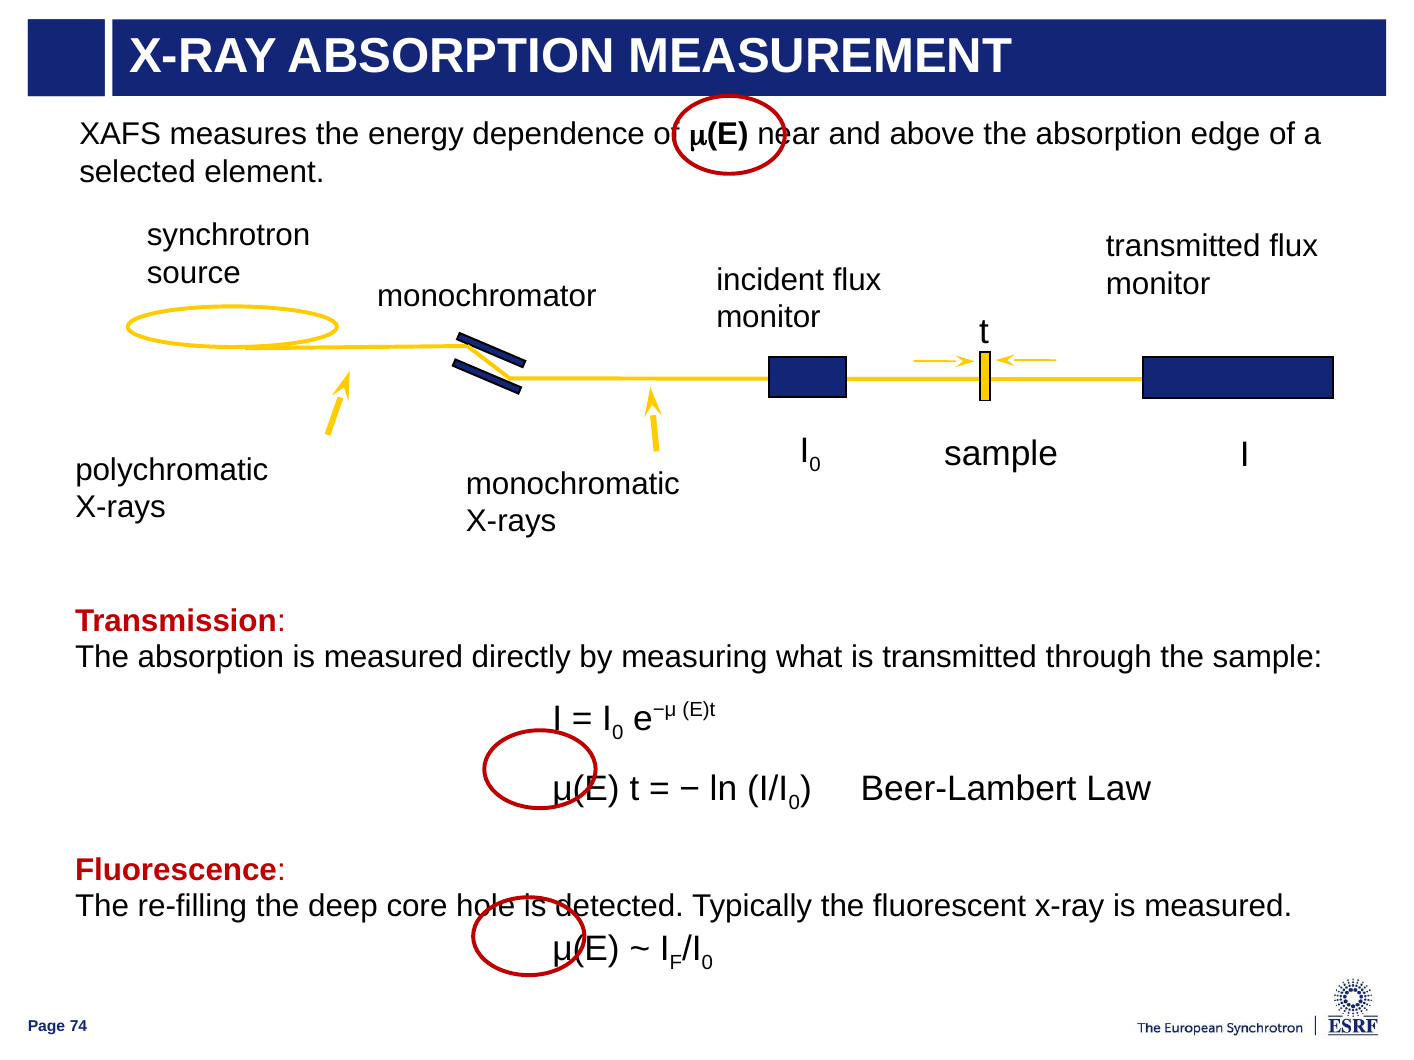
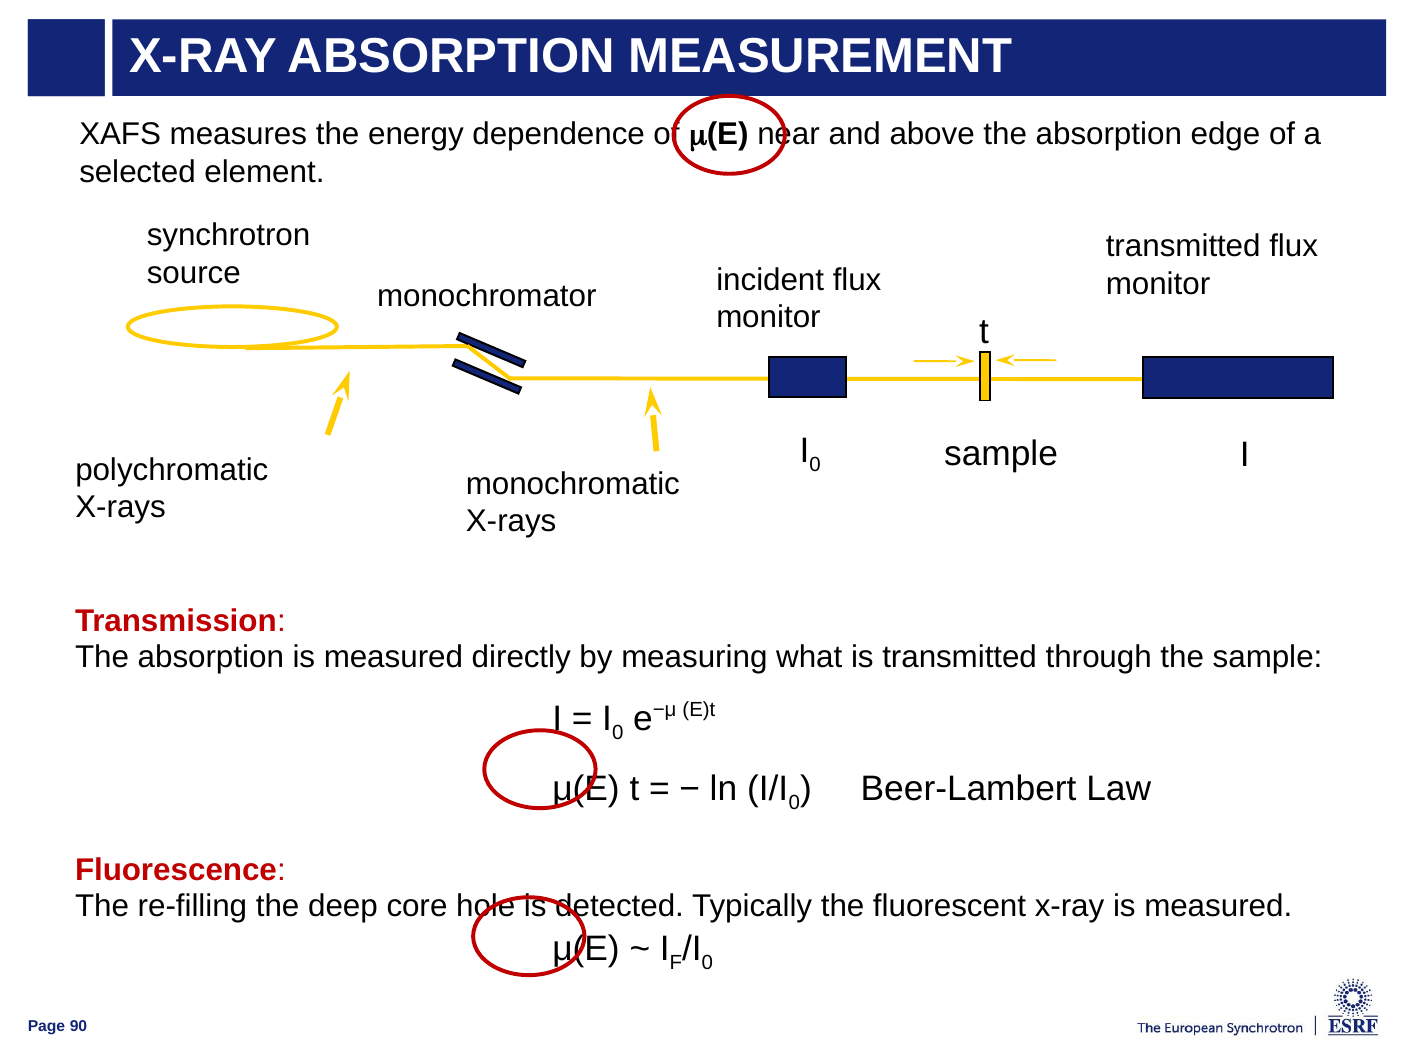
74: 74 -> 90
